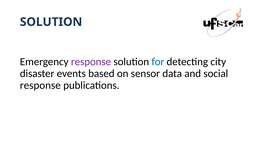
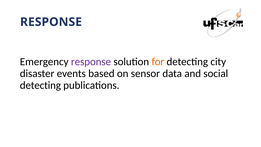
SOLUTION at (51, 22): SOLUTION -> RESPONSE
for colour: blue -> orange
response at (40, 85): response -> detecting
